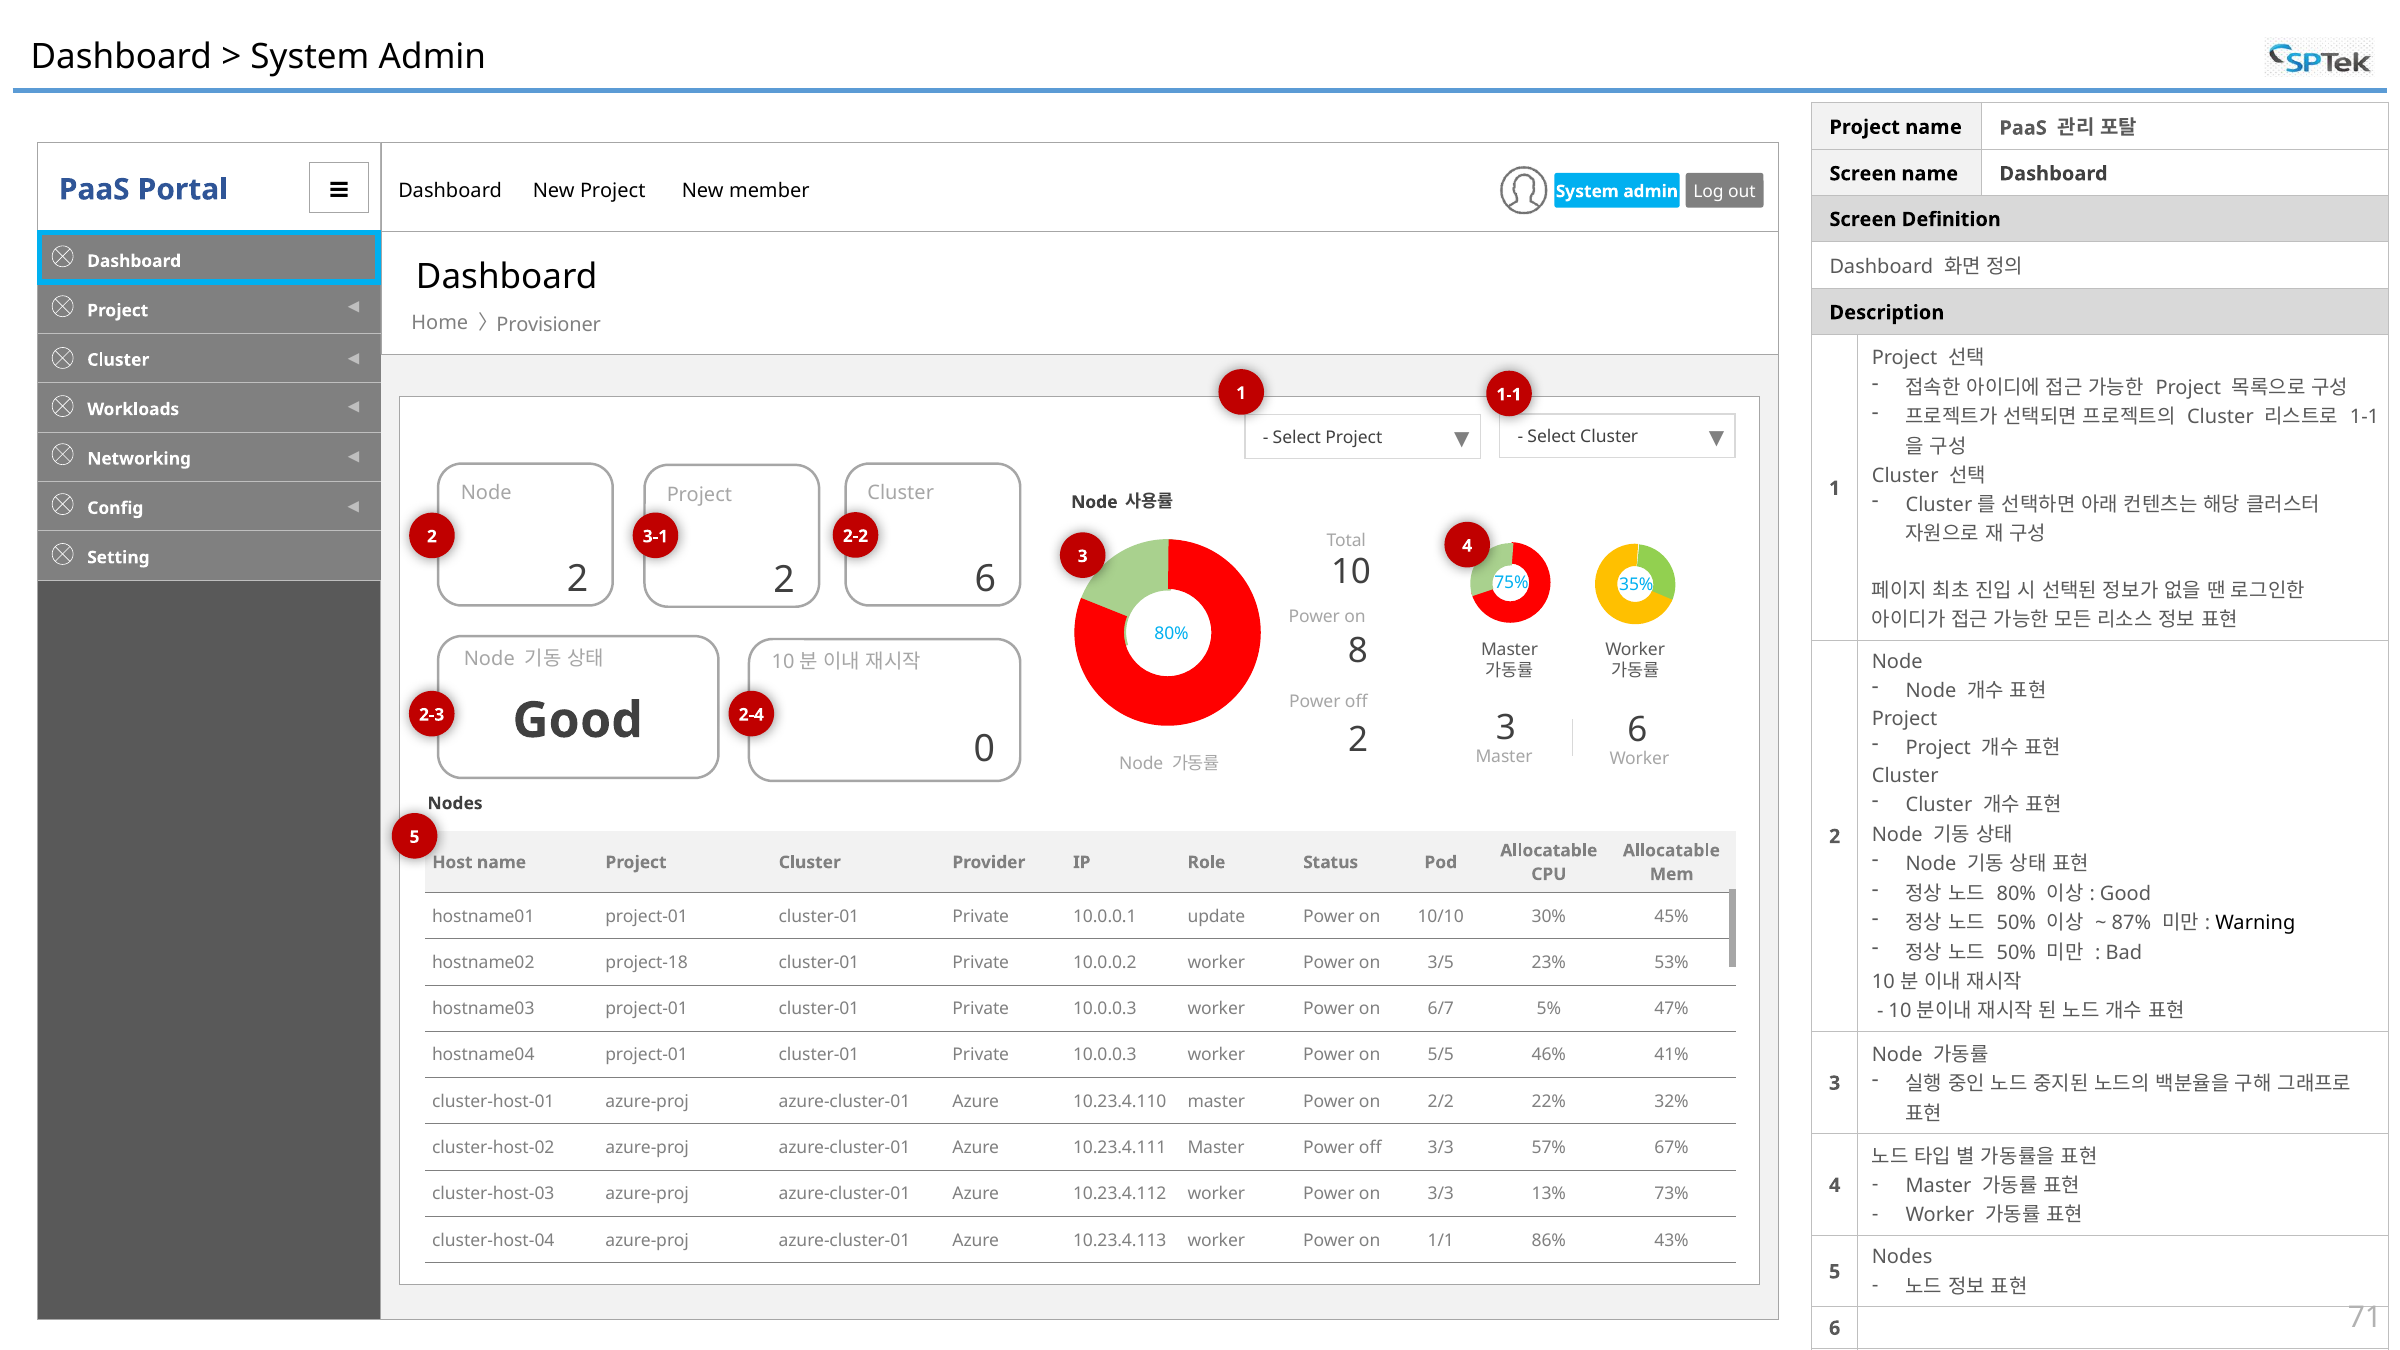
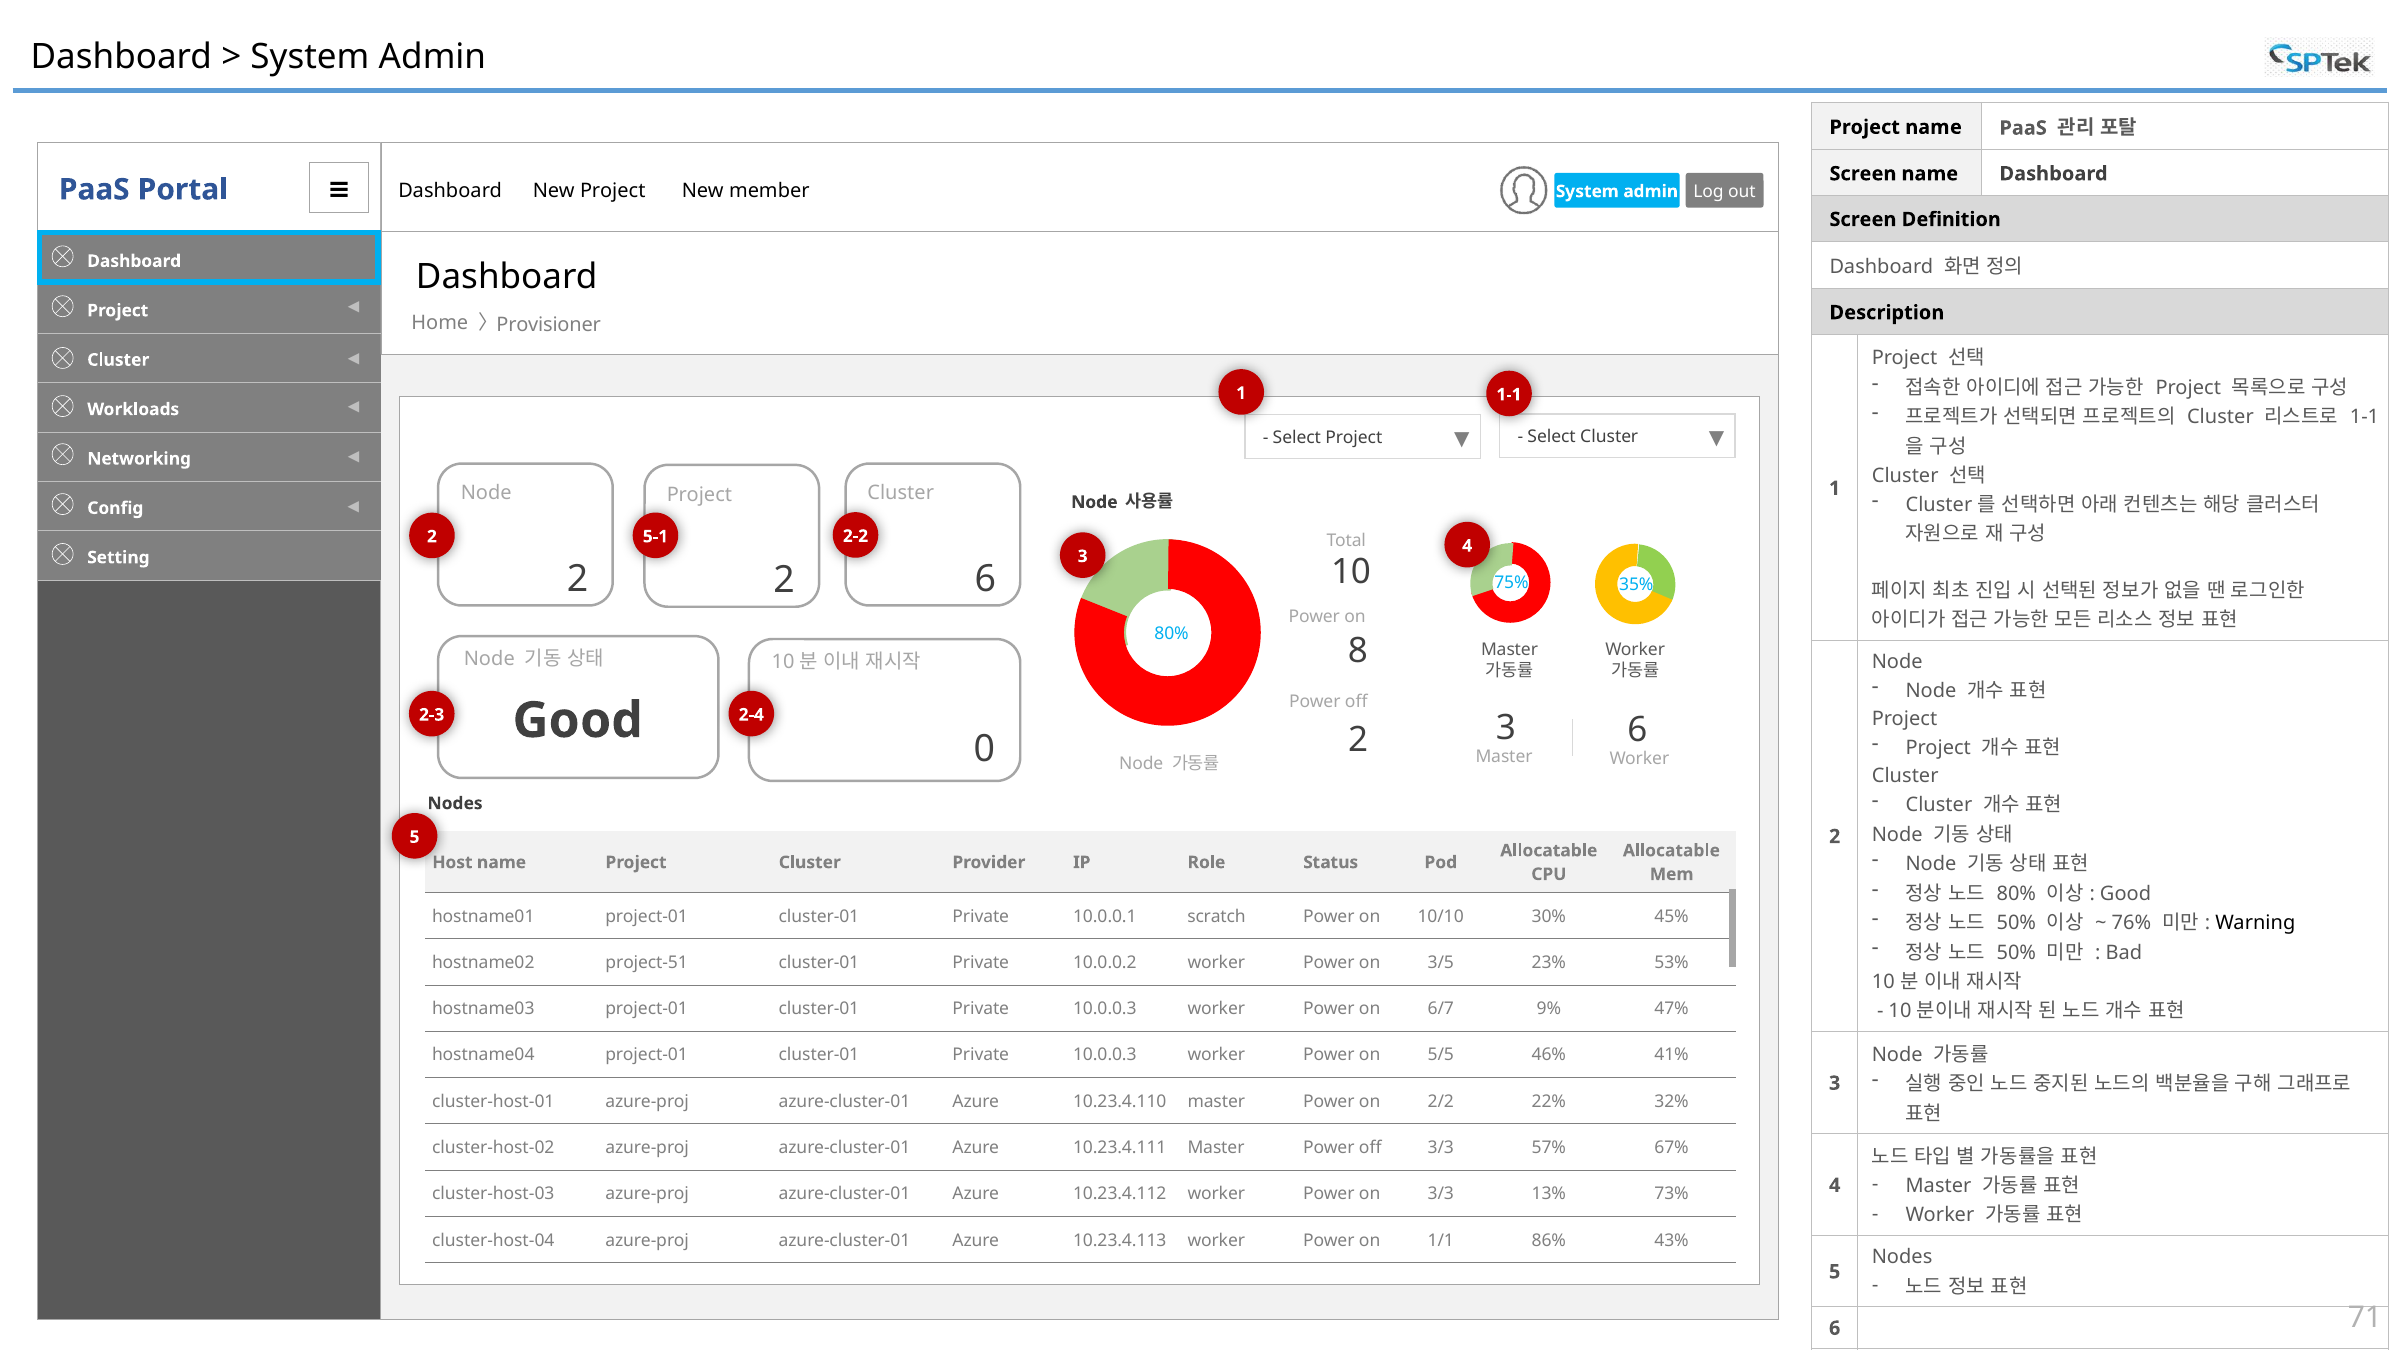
3-1: 3-1 -> 5-1
update: update -> scratch
87%: 87% -> 76%
project-18: project-18 -> project-51
5%: 5% -> 9%
